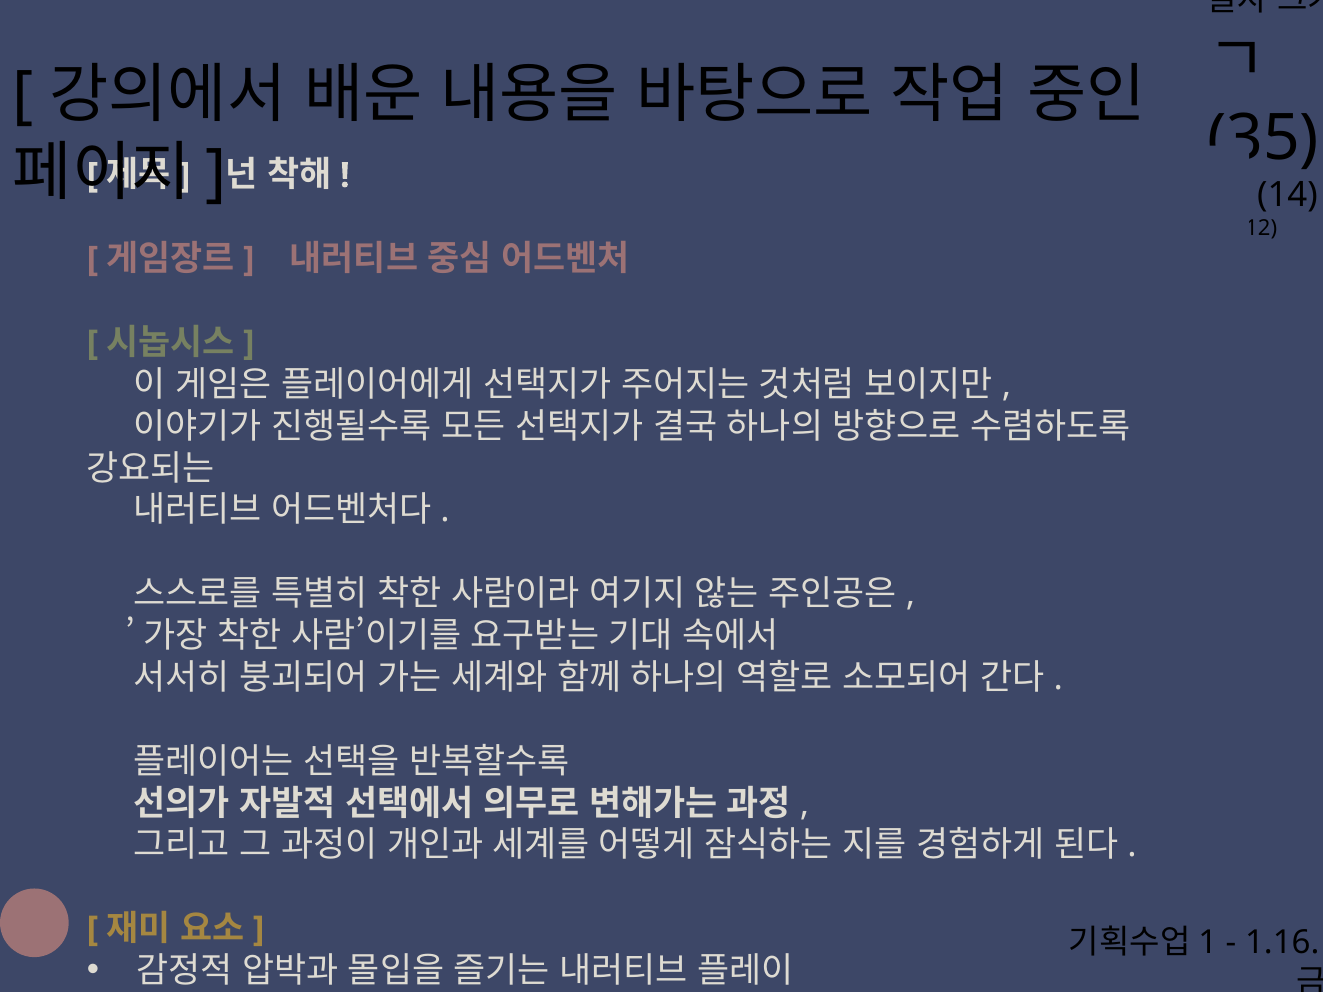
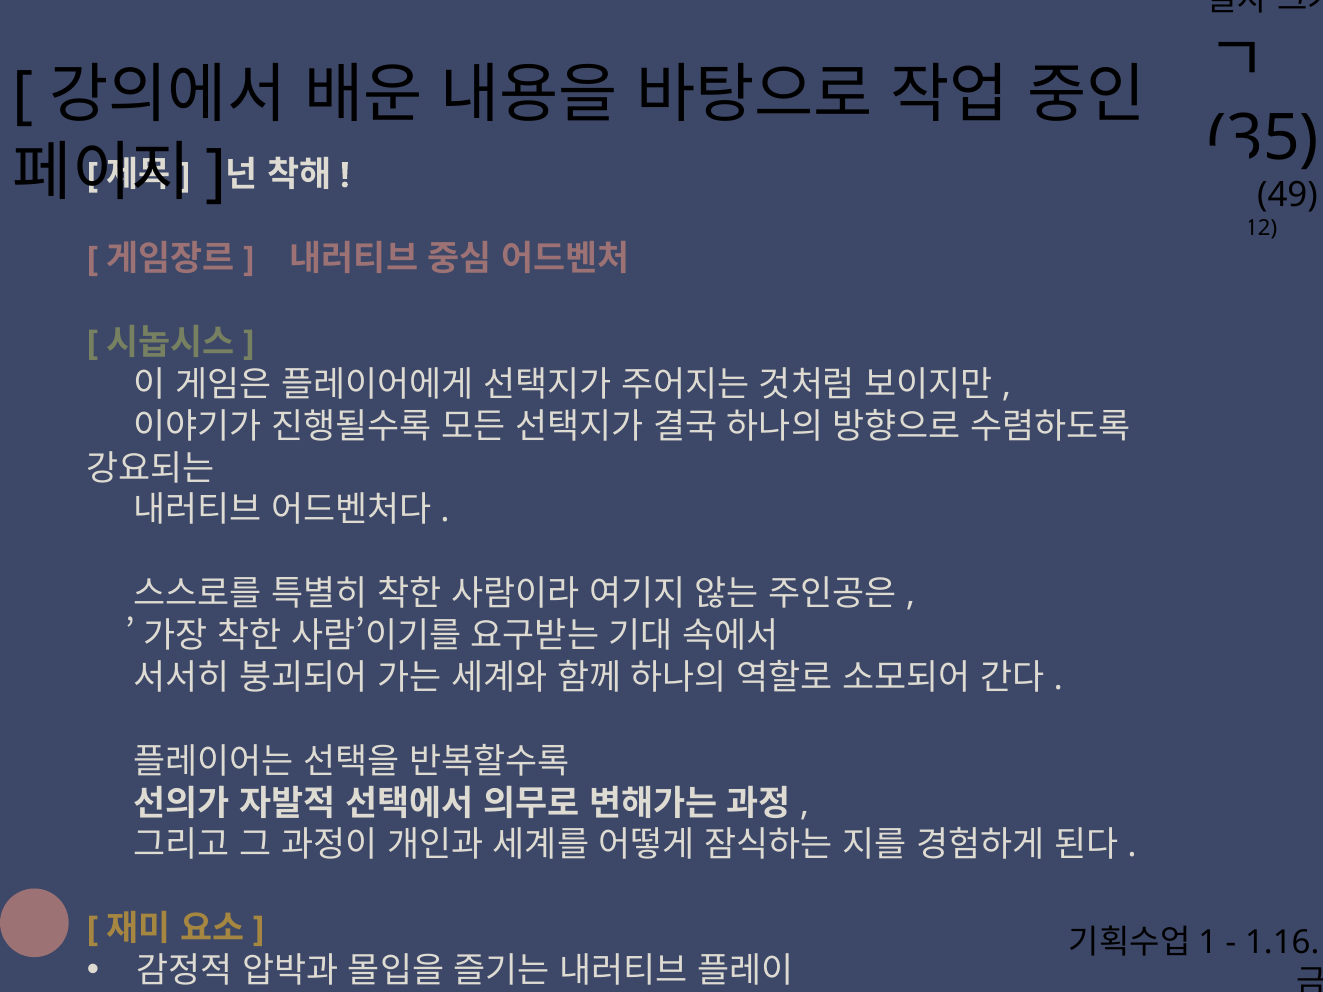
14: 14 -> 49
